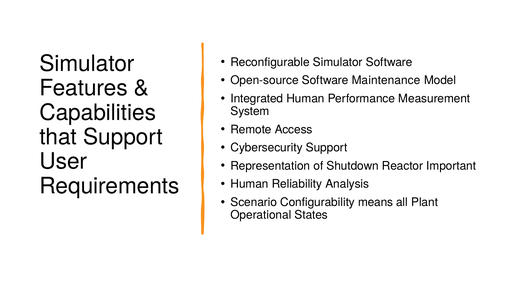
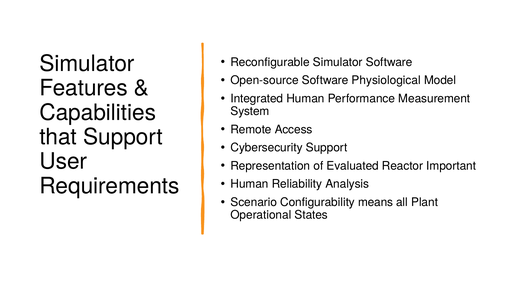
Maintenance: Maintenance -> Physiological
Shutdown: Shutdown -> Evaluated
